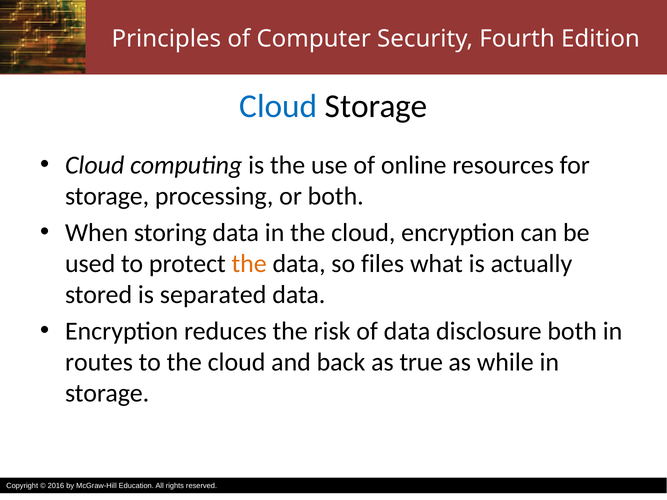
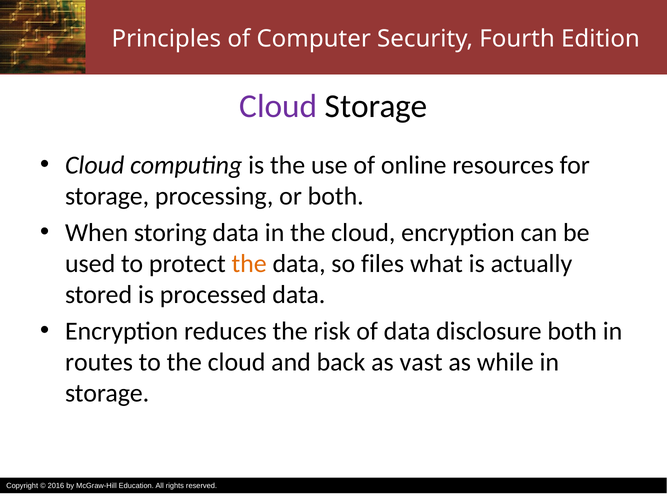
Cloud at (278, 106) colour: blue -> purple
separated: separated -> processed
true: true -> vast
